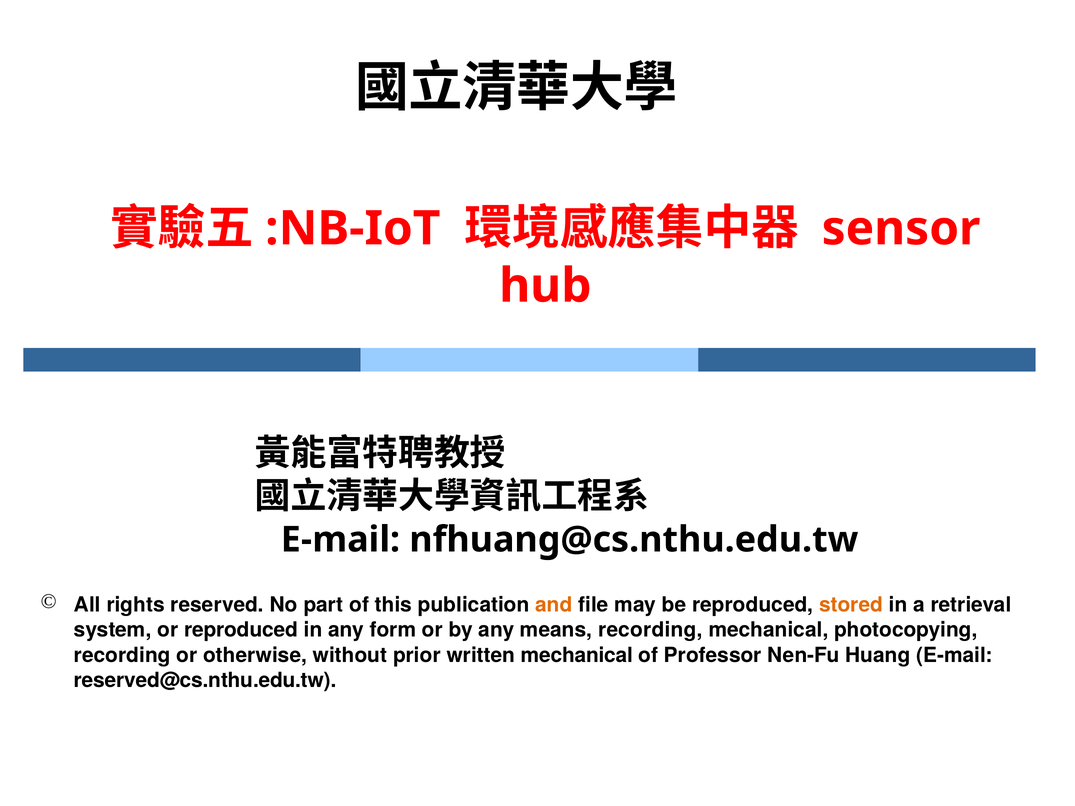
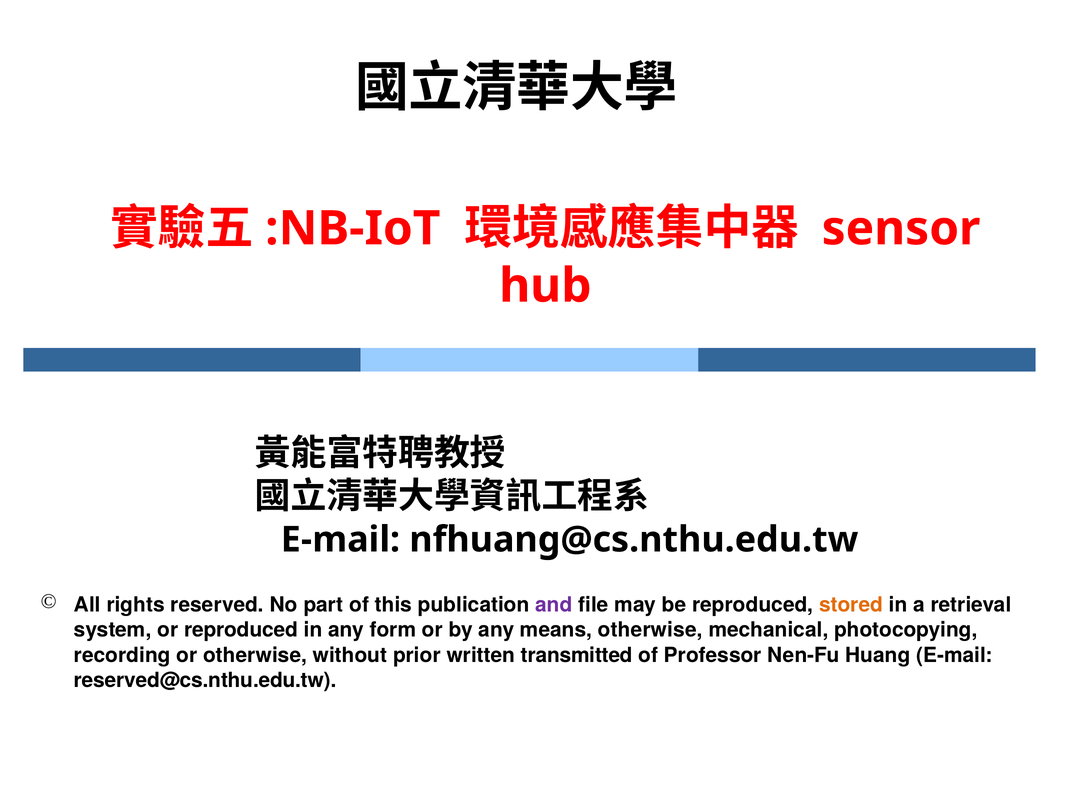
and colour: orange -> purple
means recording: recording -> otherwise
written mechanical: mechanical -> transmitted
